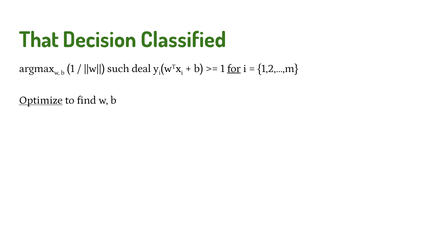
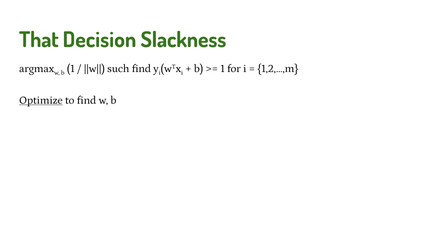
Classified: Classified -> Slackness
such deal: deal -> find
for underline: present -> none
